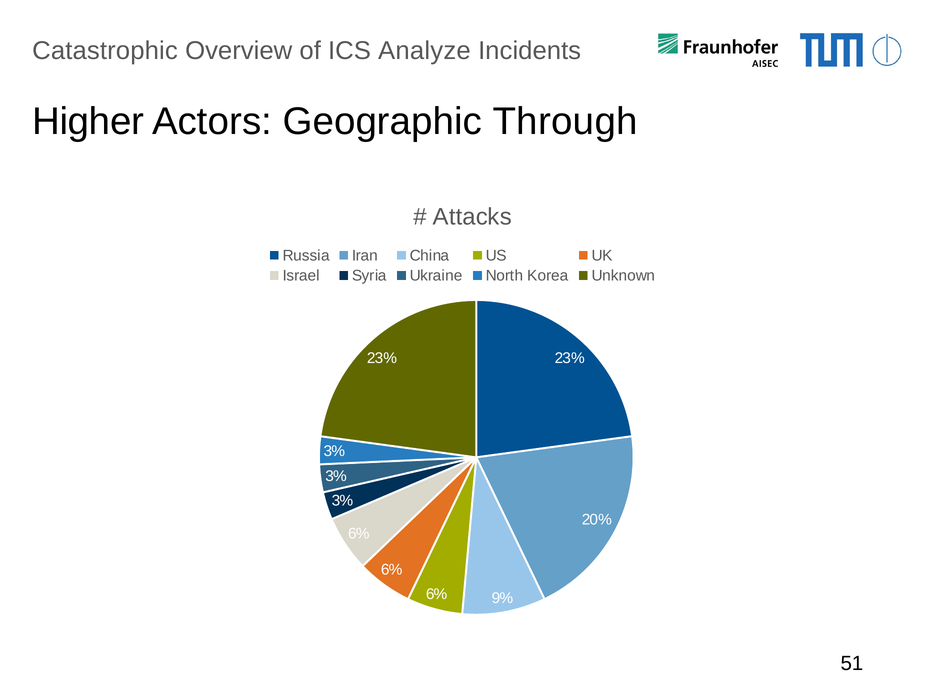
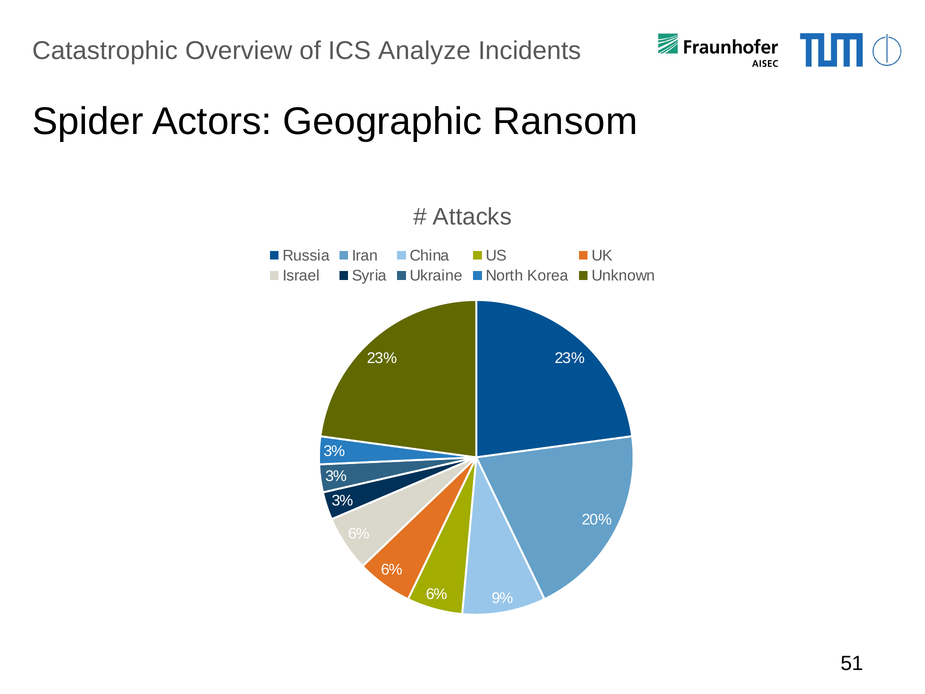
Higher: Higher -> Spider
Through: Through -> Ransom
